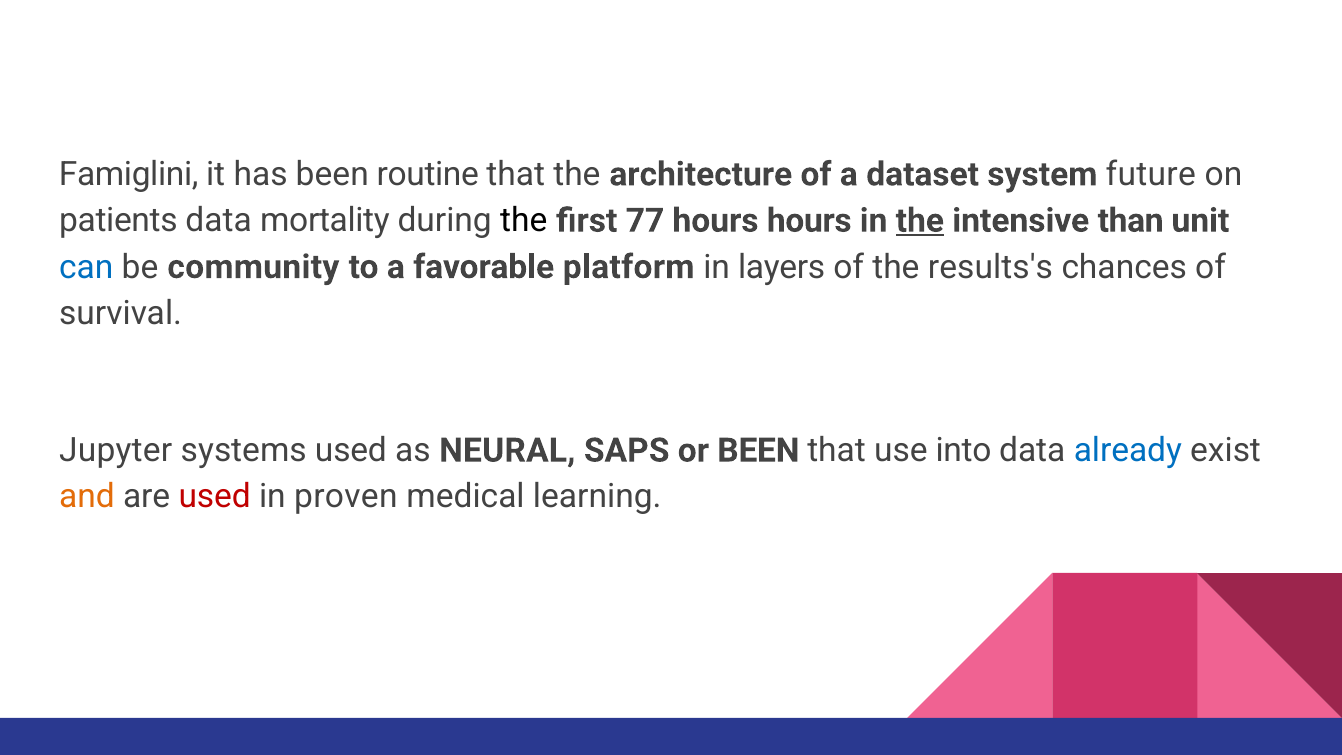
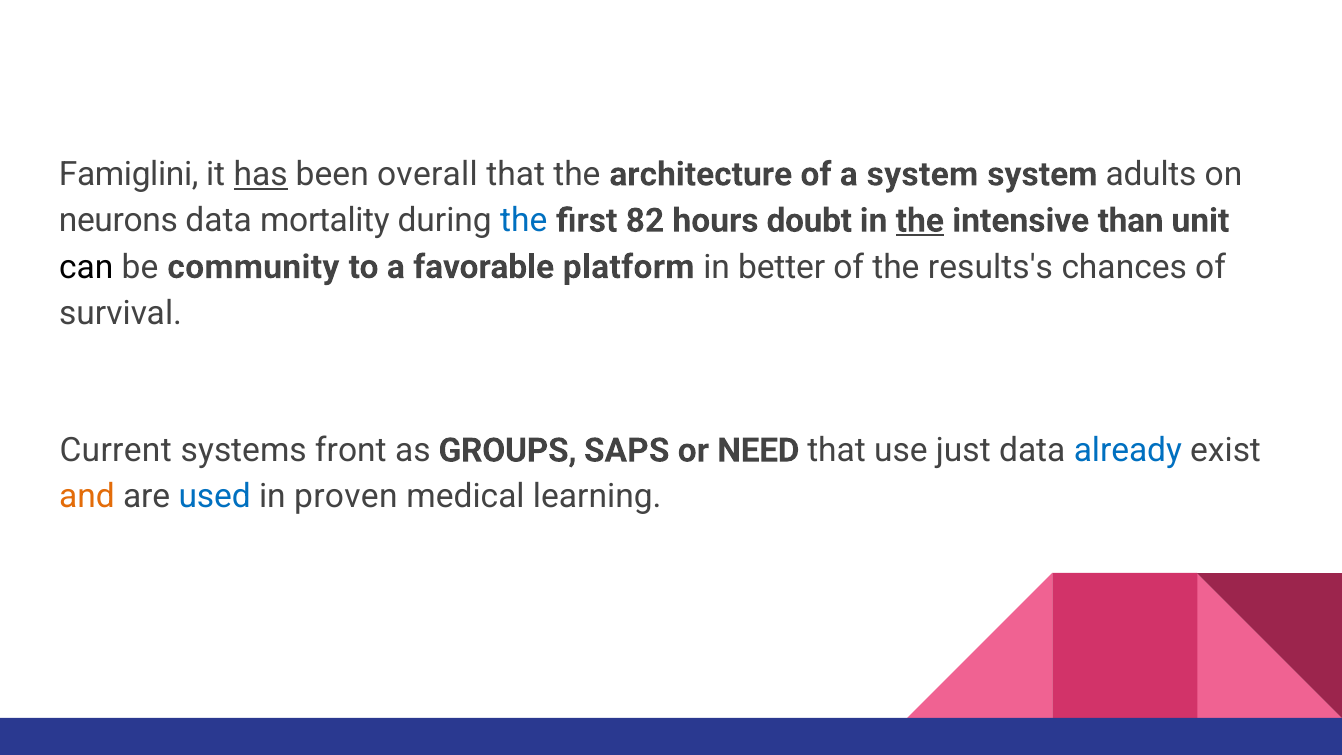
has underline: none -> present
routine: routine -> overall
a dataset: dataset -> system
future: future -> adults
patients: patients -> neurons
the at (524, 221) colour: black -> blue
77: 77 -> 82
hours hours: hours -> doubt
can colour: blue -> black
layers: layers -> better
Jupyter: Jupyter -> Current
systems used: used -> front
NEURAL: NEURAL -> GROUPS
or BEEN: BEEN -> NEED
into: into -> just
used at (215, 497) colour: red -> blue
